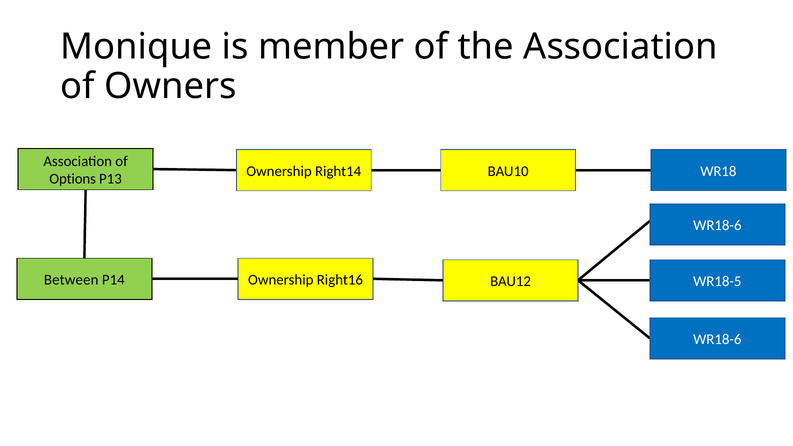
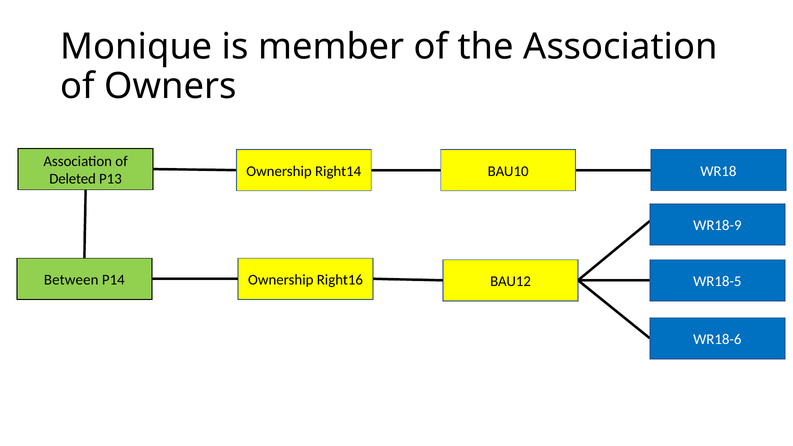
Options: Options -> Deleted
WR18-6 at (717, 226): WR18-6 -> WR18-9
